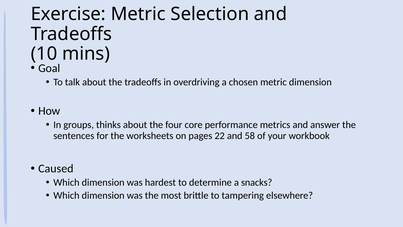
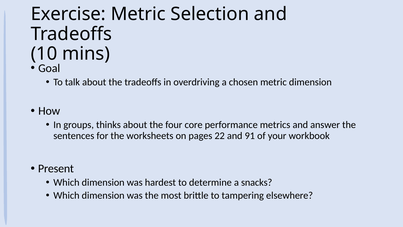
58: 58 -> 91
Caused: Caused -> Present
